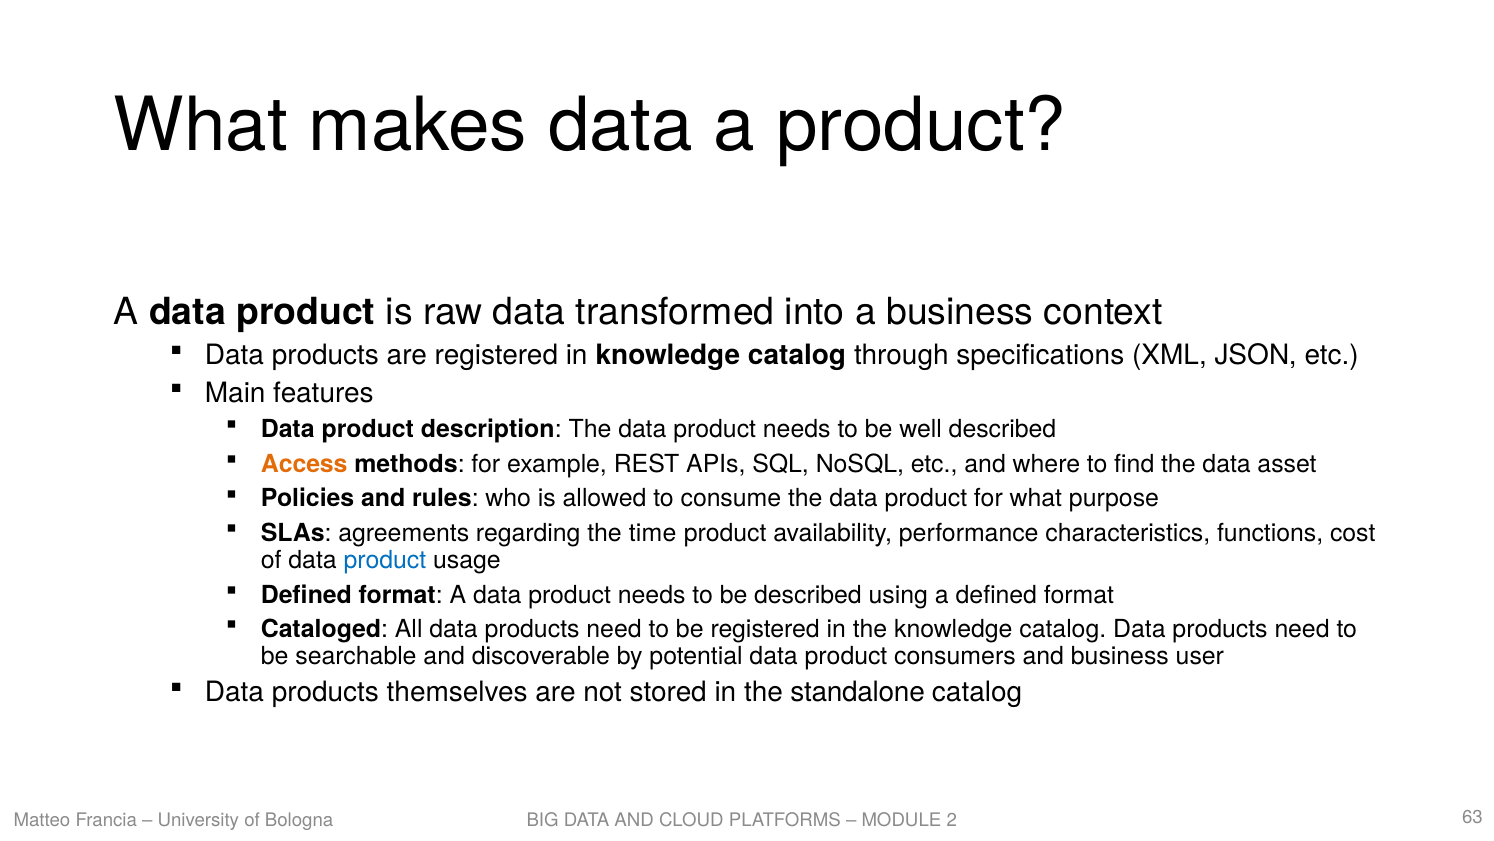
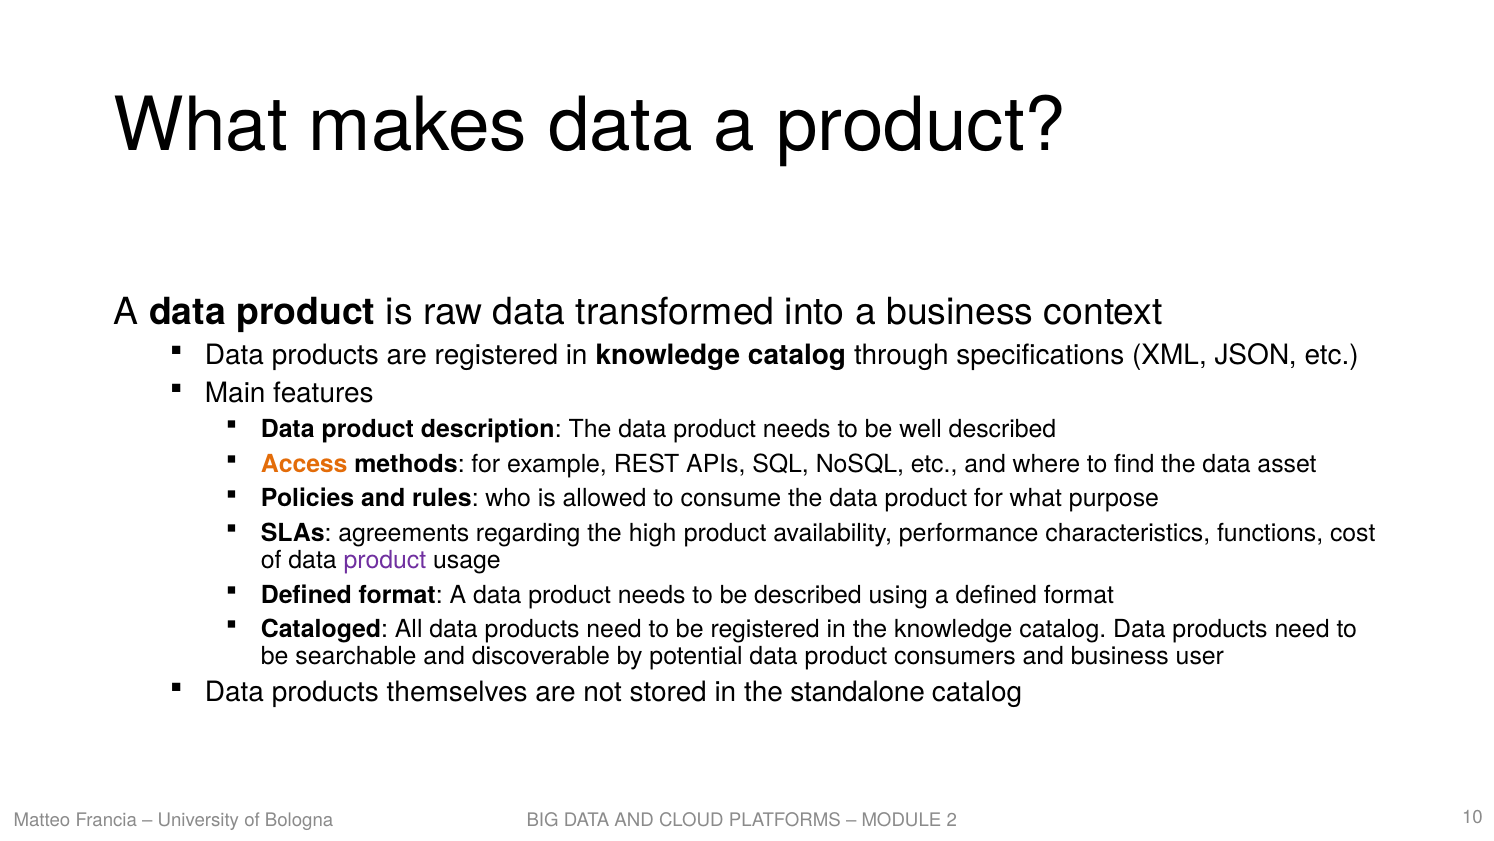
time: time -> high
product at (385, 560) colour: blue -> purple
63: 63 -> 10
